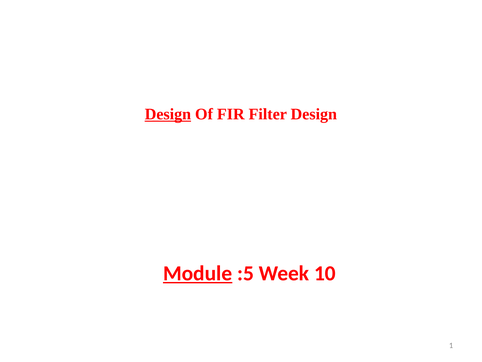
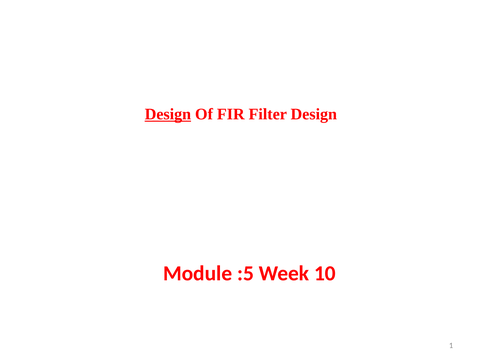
Module underline: present -> none
